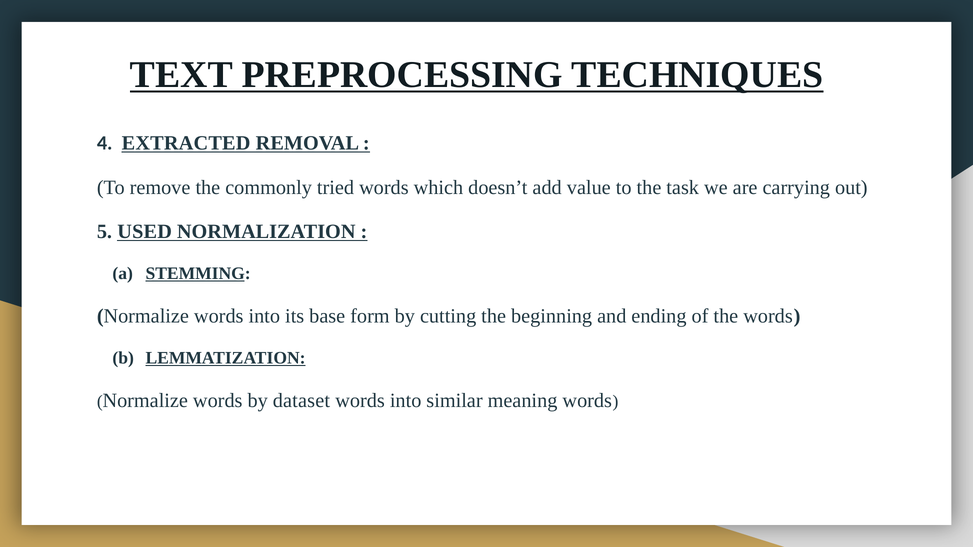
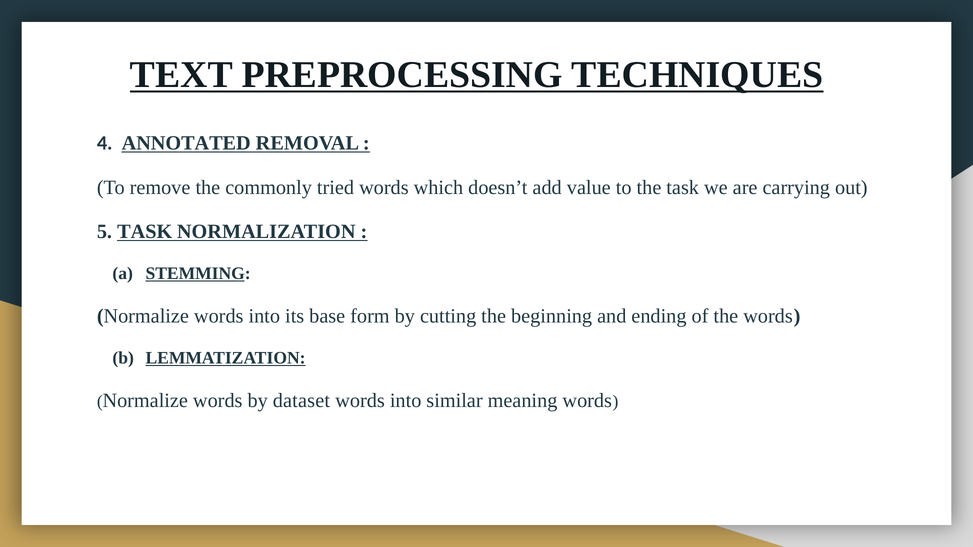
EXTRACTED: EXTRACTED -> ANNOTATED
5 USED: USED -> TASK
